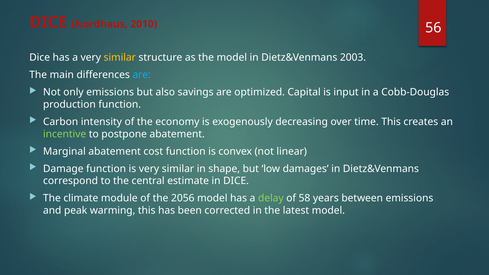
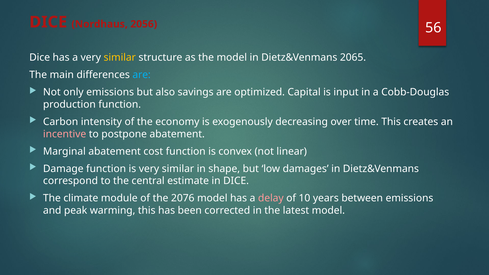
2010: 2010 -> 2056
2003: 2003 -> 2065
incentive colour: light green -> pink
2056: 2056 -> 2076
delay colour: light green -> pink
58: 58 -> 10
